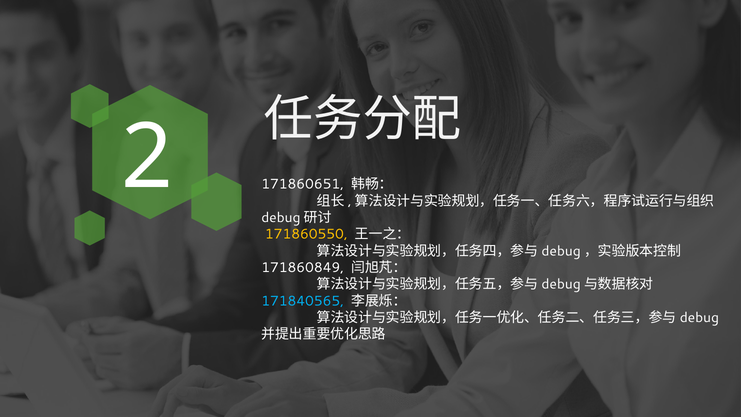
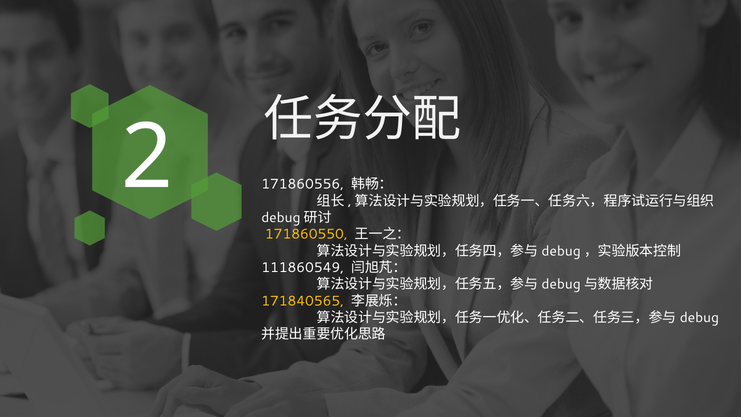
171860651: 171860651 -> 171860556
171860849: 171860849 -> 111860549
171840565 colour: light blue -> yellow
